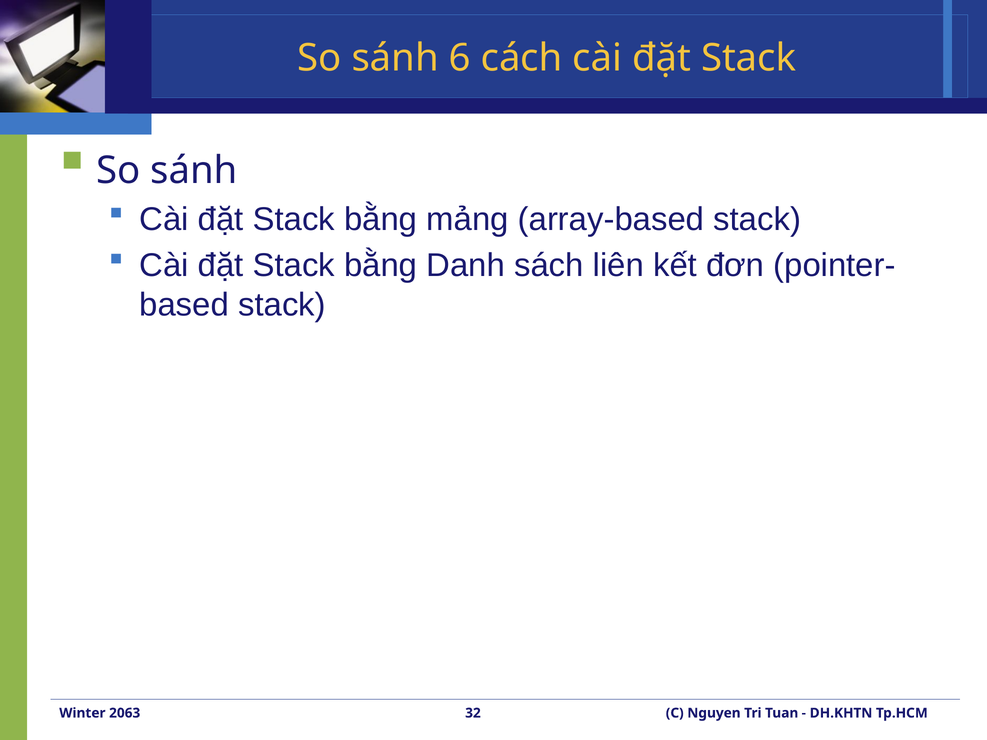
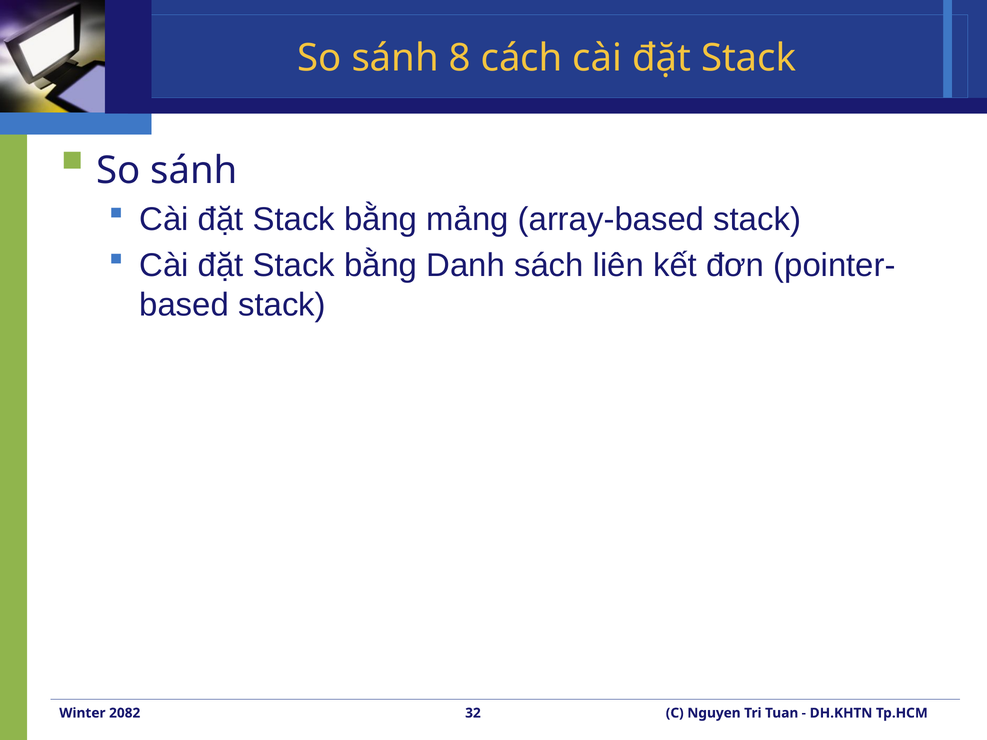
6: 6 -> 8
2063: 2063 -> 2082
